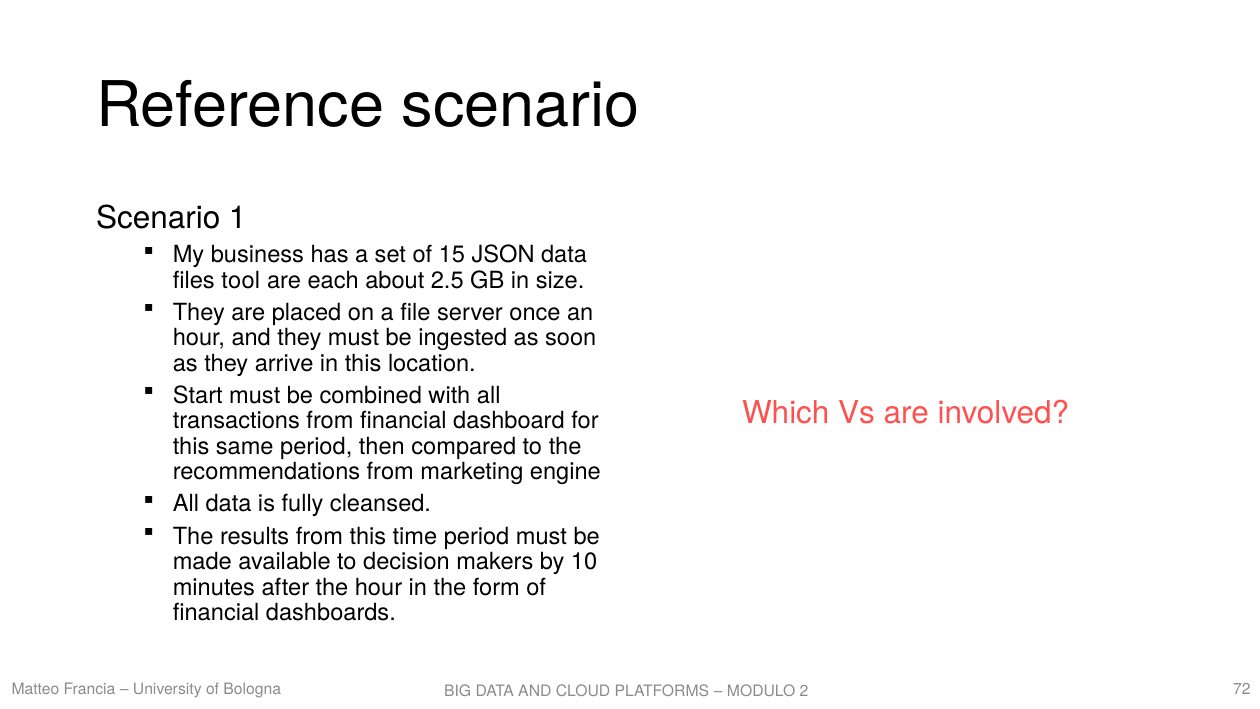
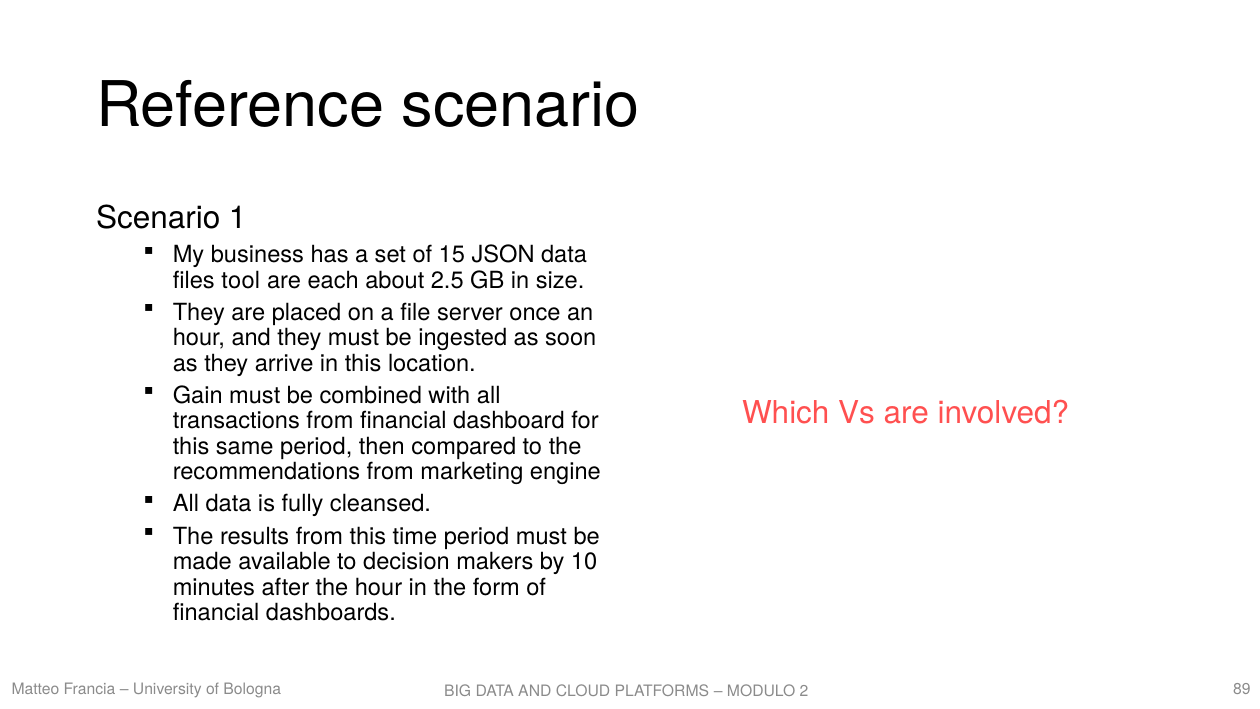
Start: Start -> Gain
72: 72 -> 89
